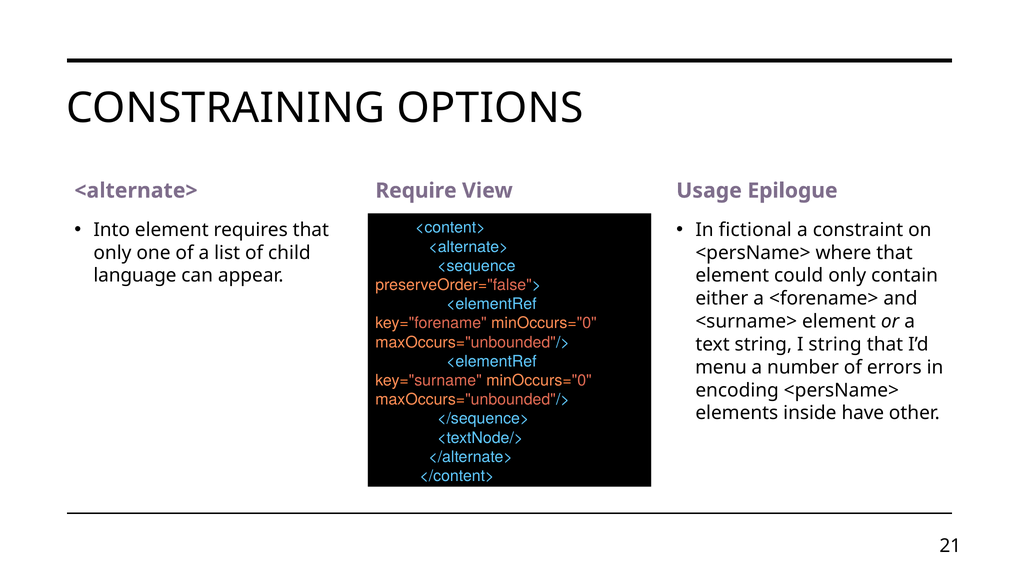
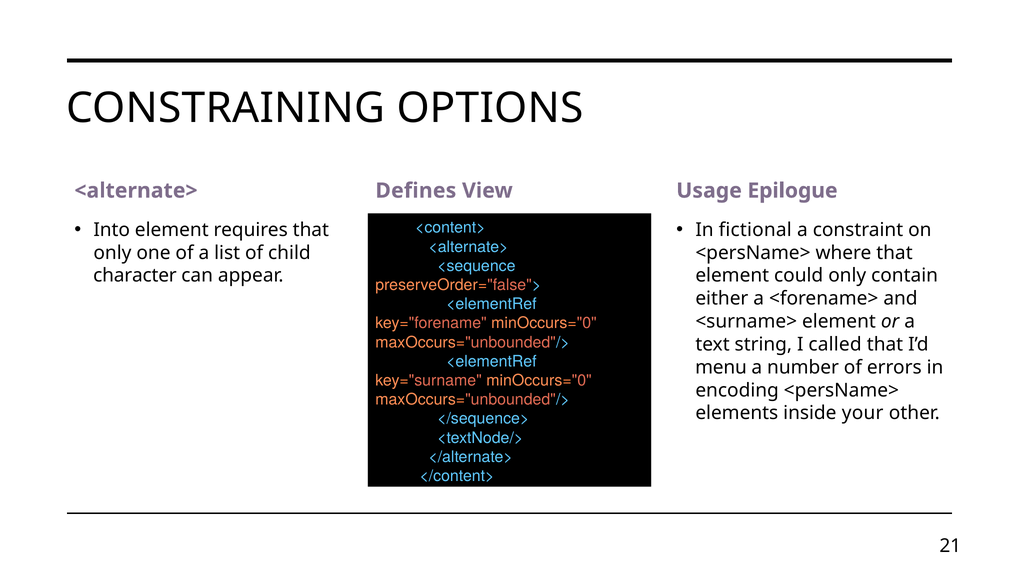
Require: Require -> Defines
language: language -> character
I string: string -> called
have: have -> your
